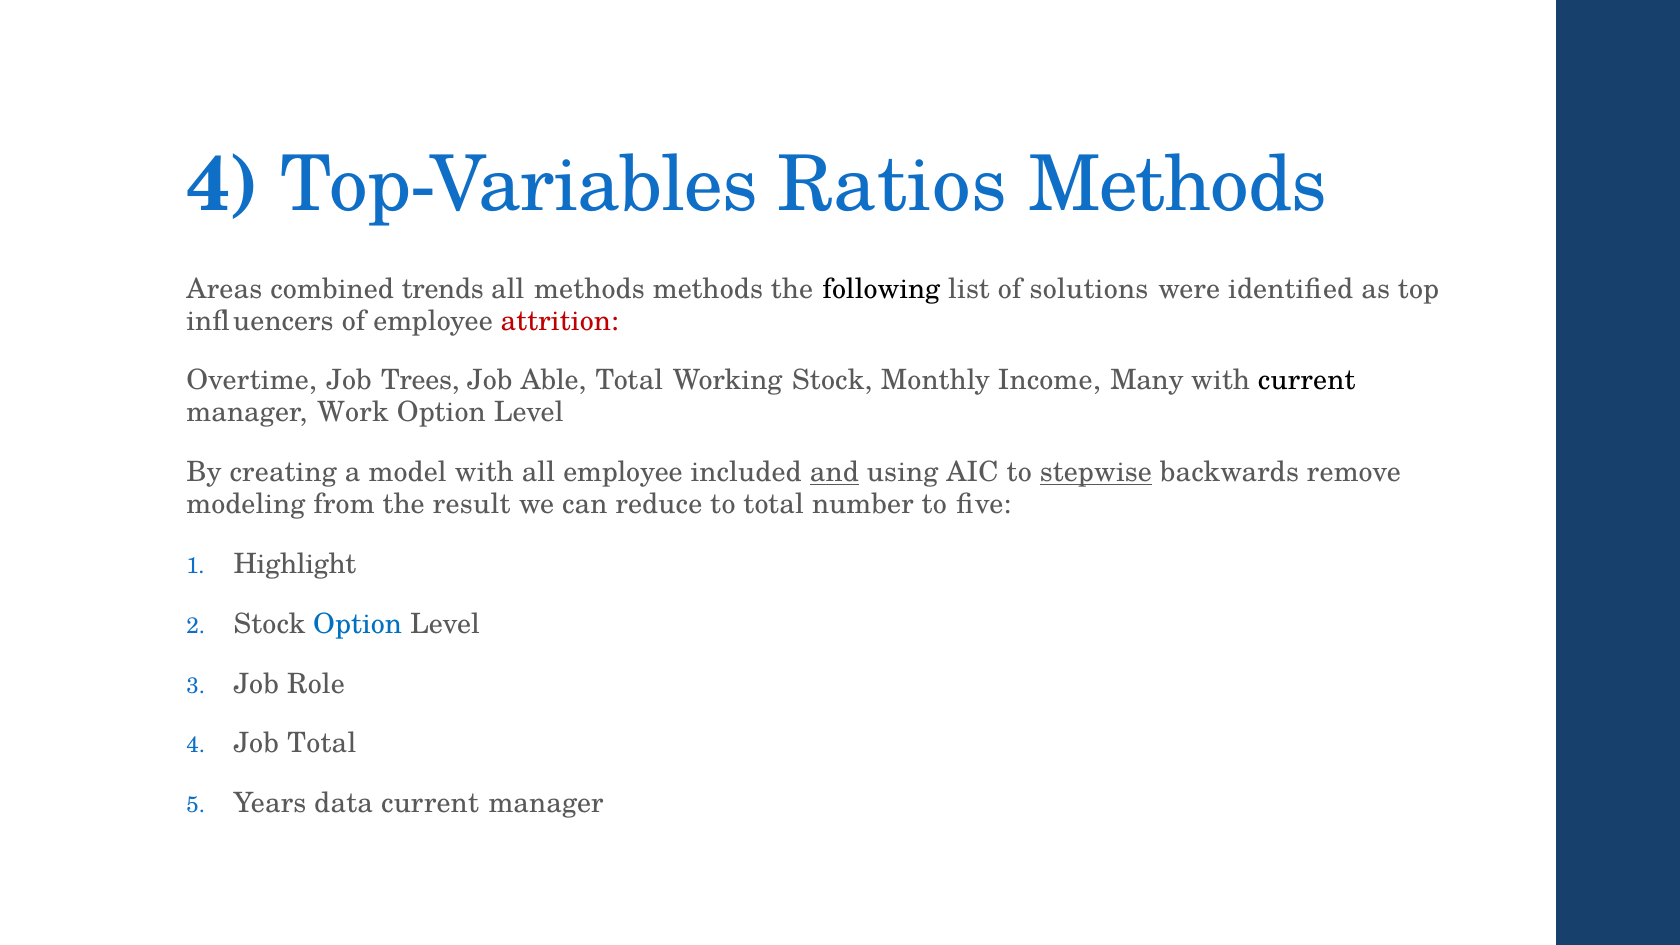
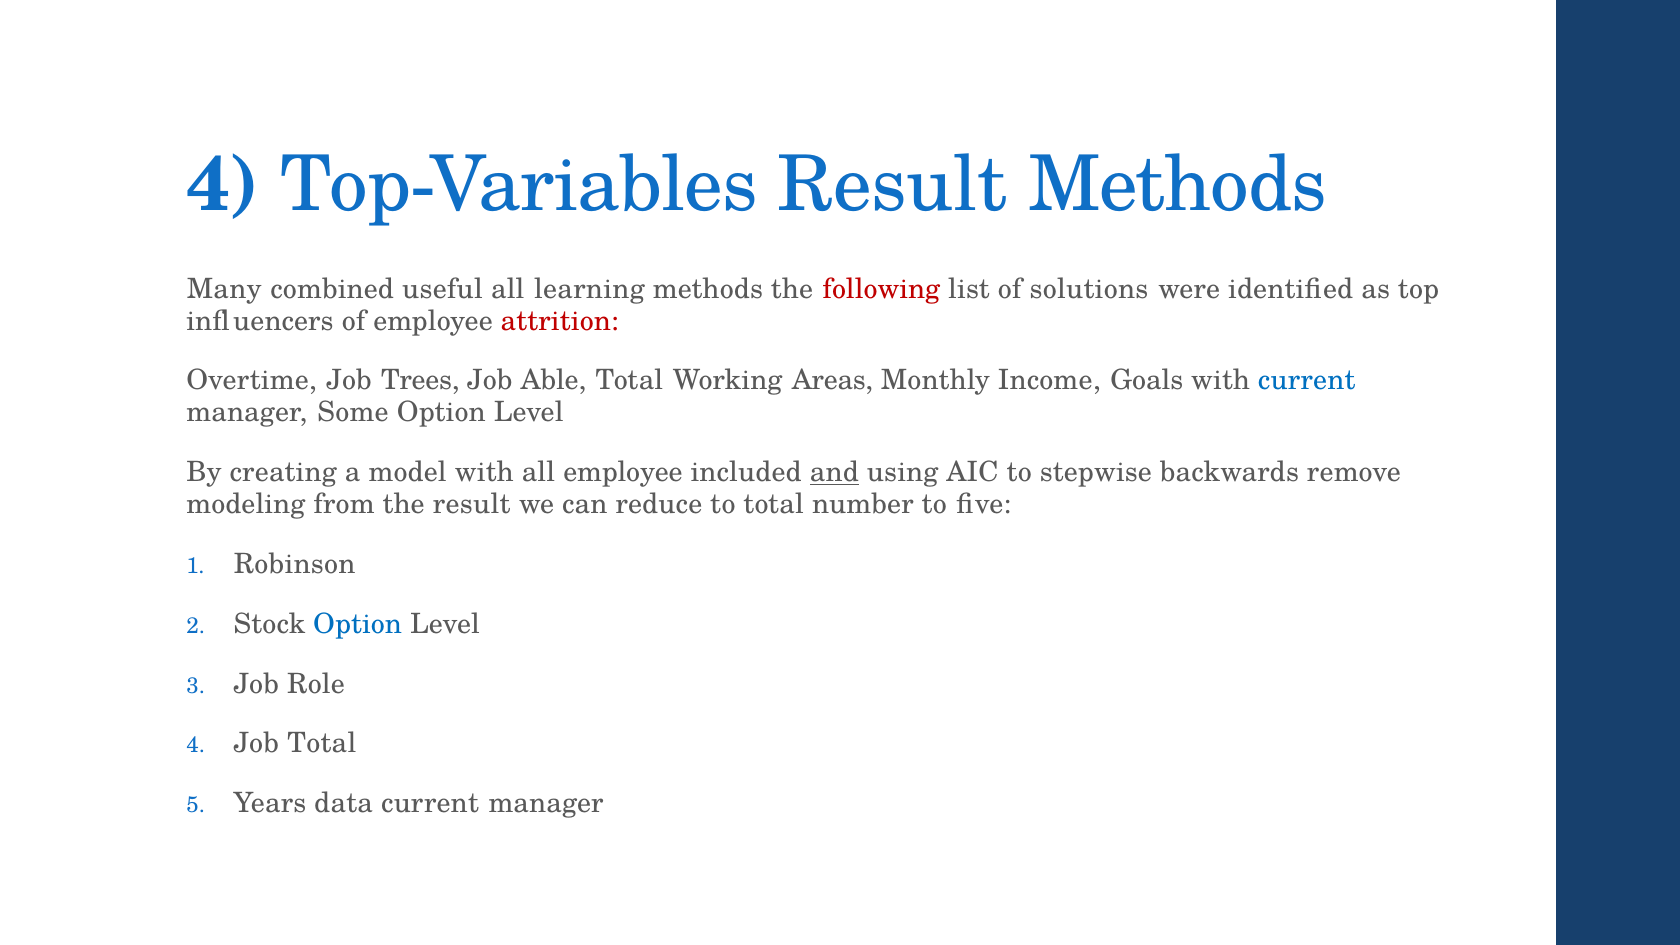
Top-Variables Ratios: Ratios -> Result
Areas: Areas -> Many
trends: trends -> useful
all methods: methods -> learning
following colour: black -> red
Working Stock: Stock -> Areas
Many: Many -> Goals
current at (1307, 381) colour: black -> blue
Work: Work -> Some
stepwise underline: present -> none
Highlight: Highlight -> Robinson
